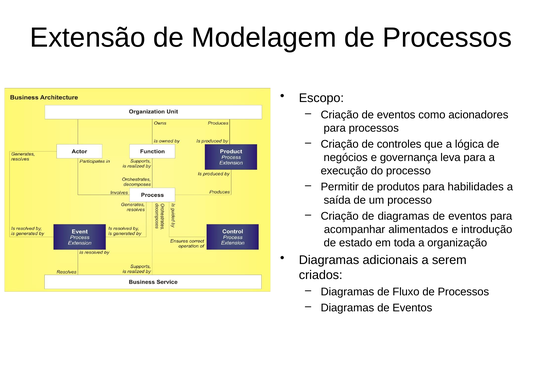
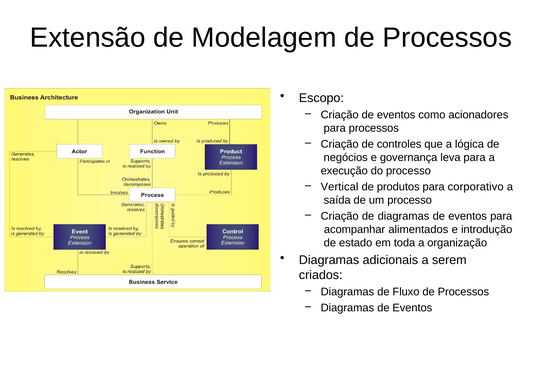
Permitir: Permitir -> Vertical
habilidades: habilidades -> corporativo
